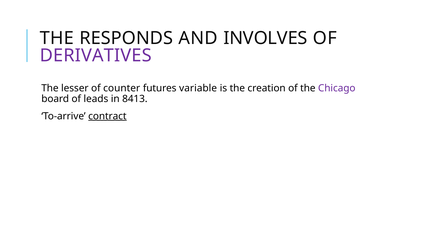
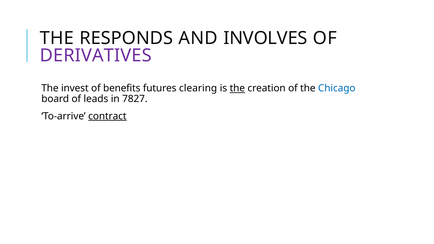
lesser: lesser -> invest
counter: counter -> benefits
variable: variable -> clearing
the at (237, 88) underline: none -> present
Chicago colour: purple -> blue
8413: 8413 -> 7827
